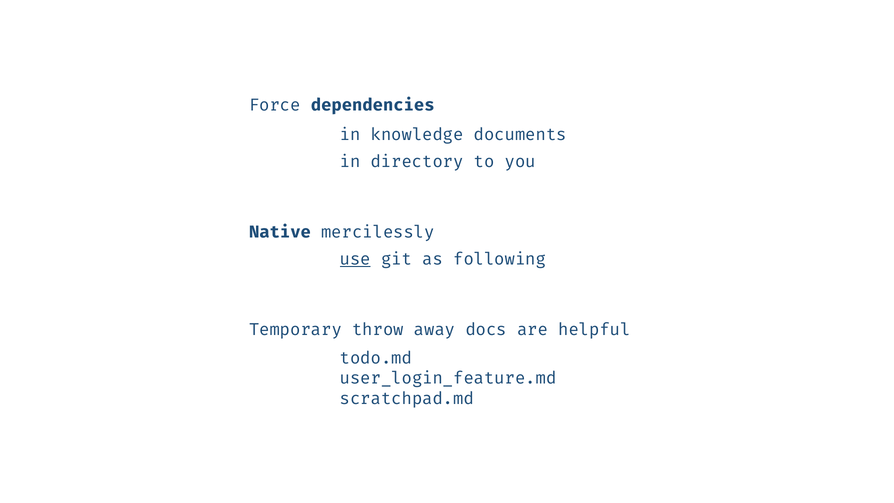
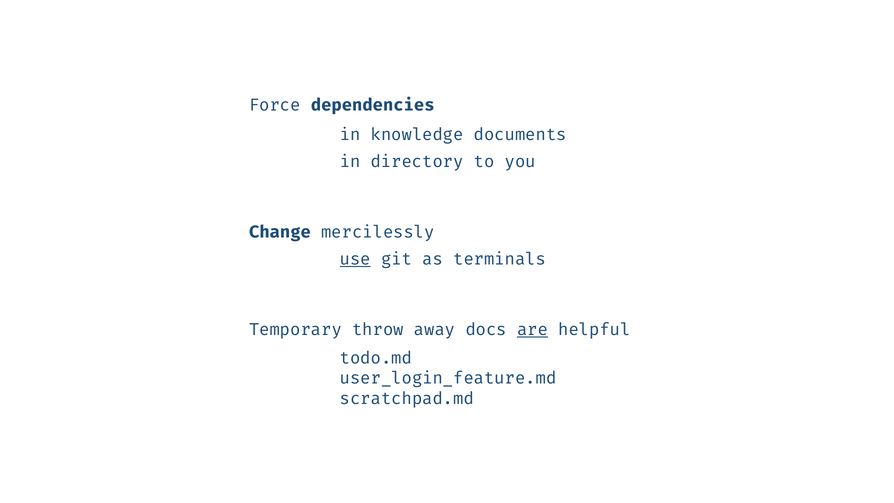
Native: Native -> Change
following: following -> terminals
are underline: none -> present
